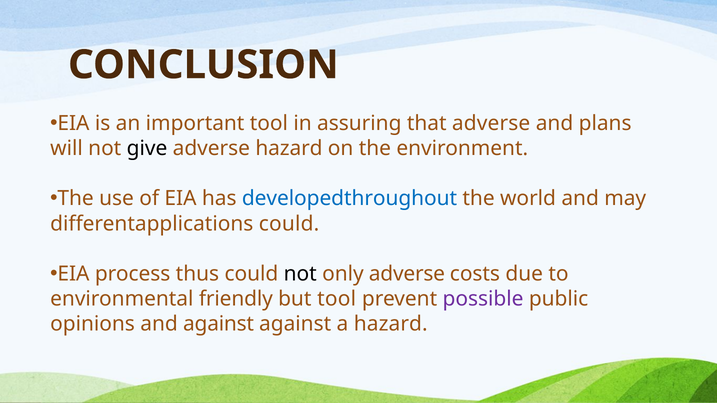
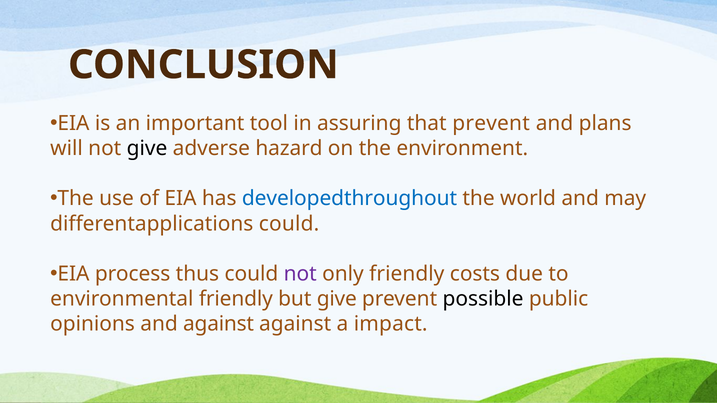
that adverse: adverse -> prevent
not at (300, 274) colour: black -> purple
only adverse: adverse -> friendly
but tool: tool -> give
possible colour: purple -> black
a hazard: hazard -> impact
